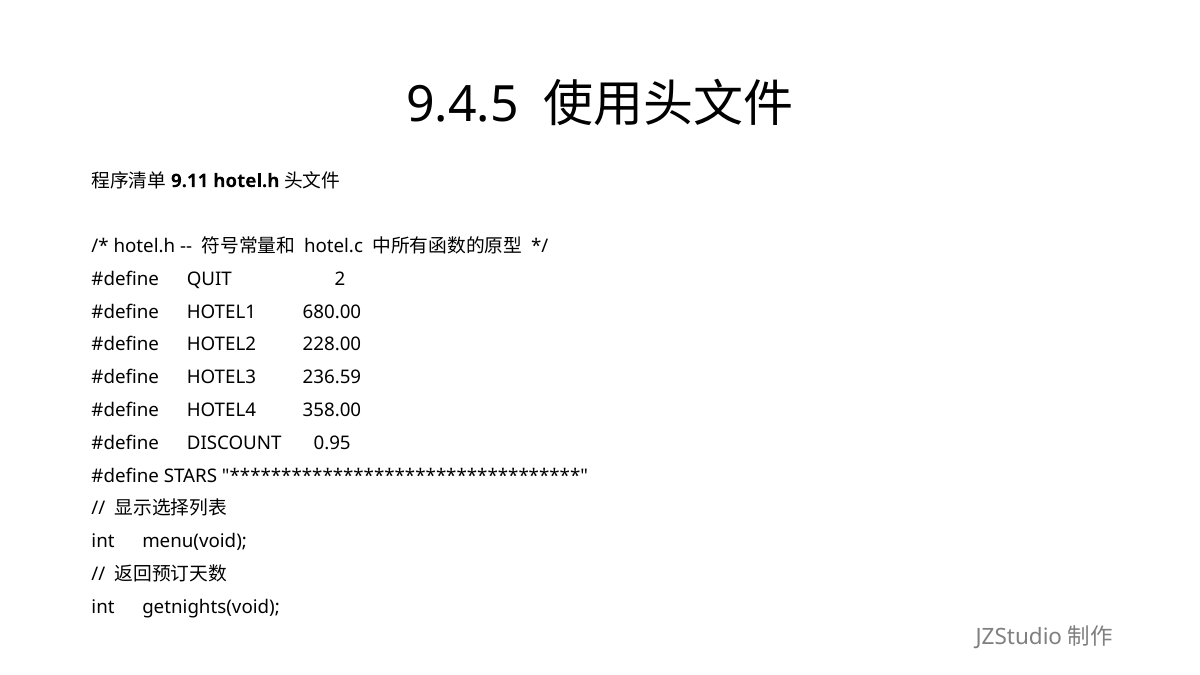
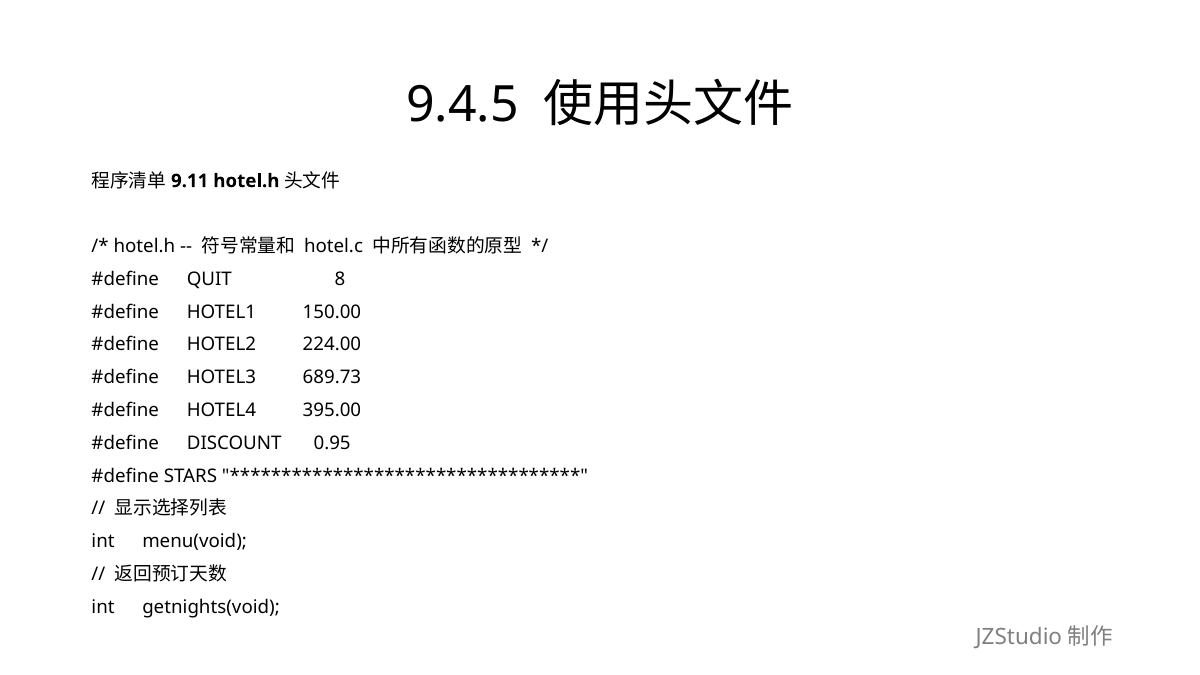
2: 2 -> 8
680.00: 680.00 -> 150.00
228.00: 228.00 -> 224.00
236.59: 236.59 -> 689.73
358.00: 358.00 -> 395.00
